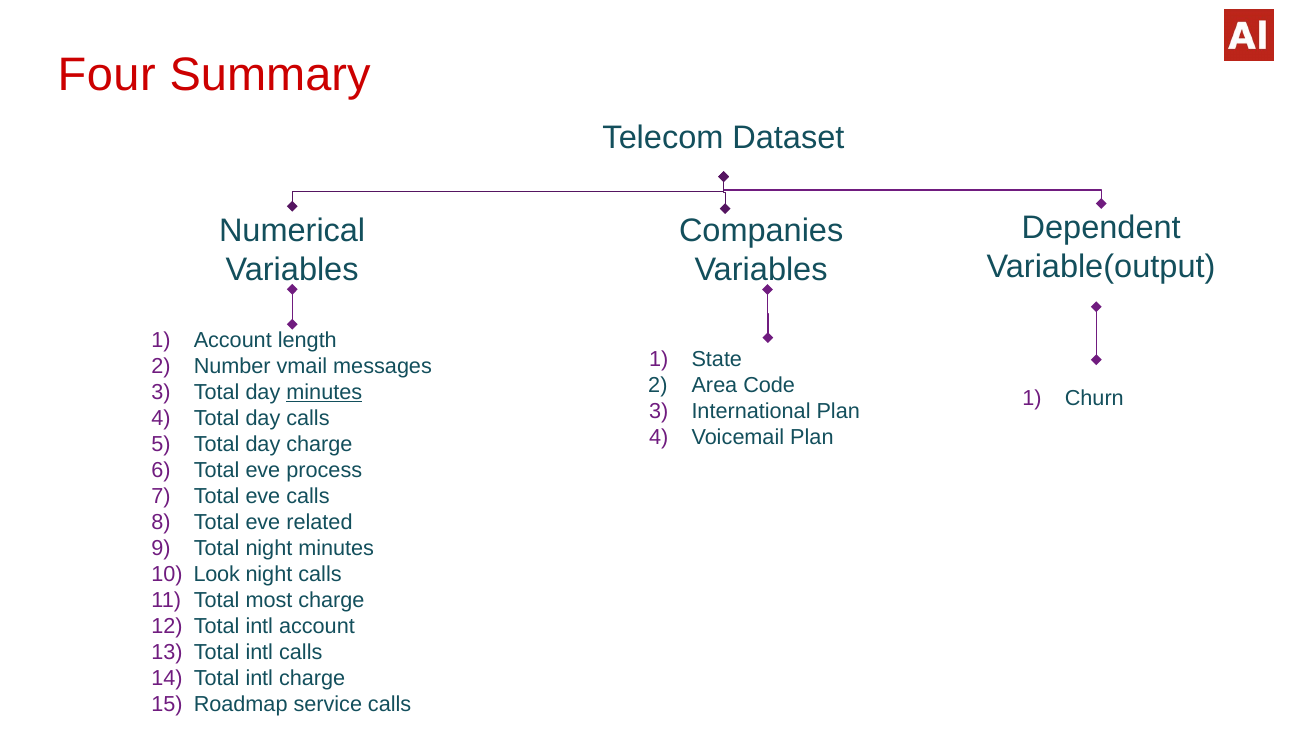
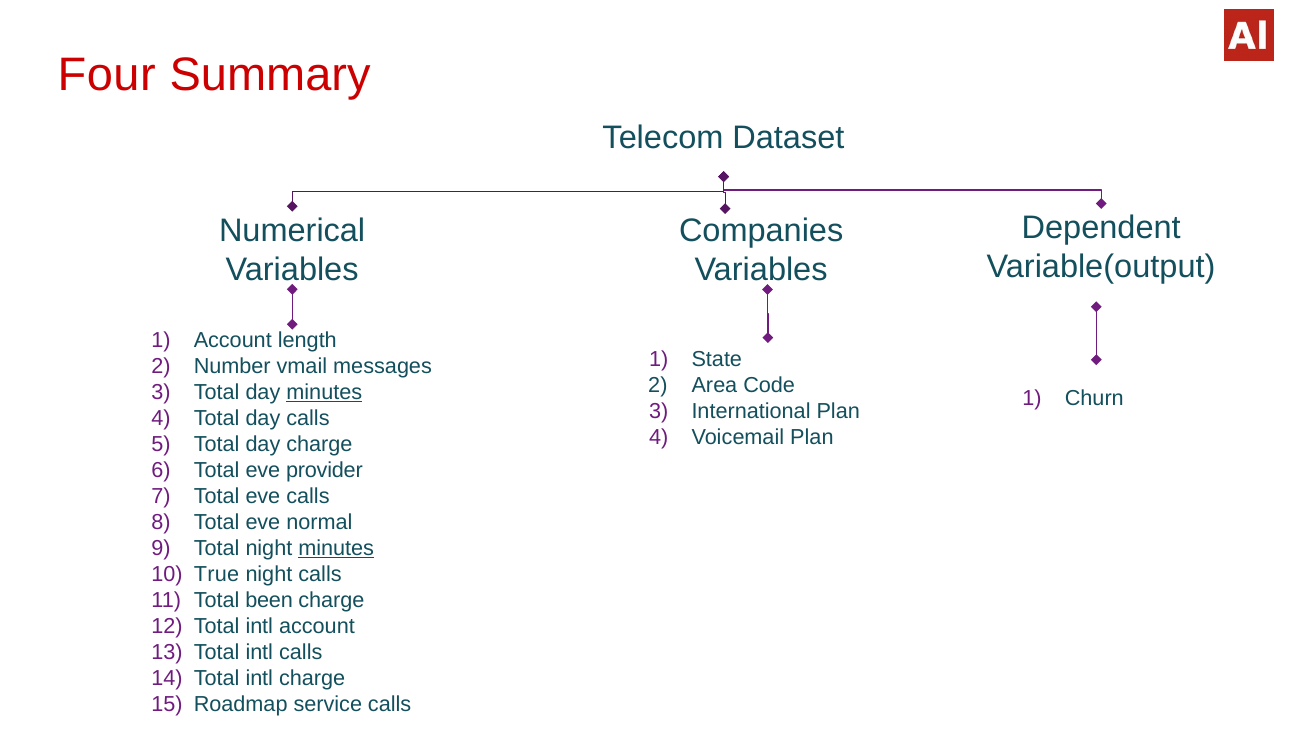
process: process -> provider
related: related -> normal
minutes at (336, 548) underline: none -> present
Look: Look -> True
most: most -> been
